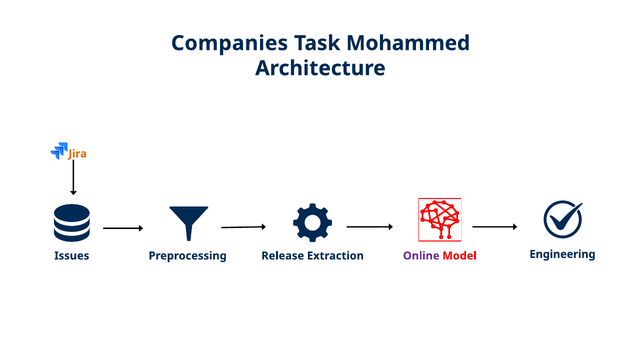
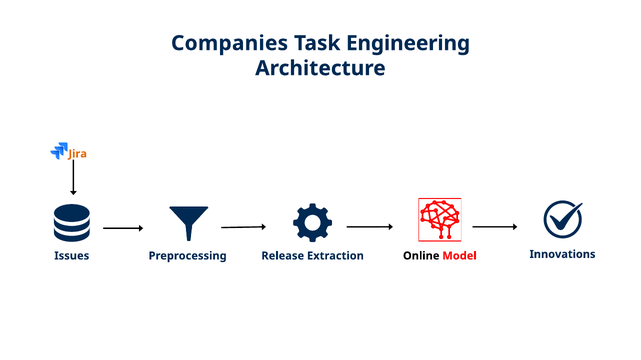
Mohammed: Mohammed -> Engineering
Online colour: purple -> black
Engineering: Engineering -> Innovations
